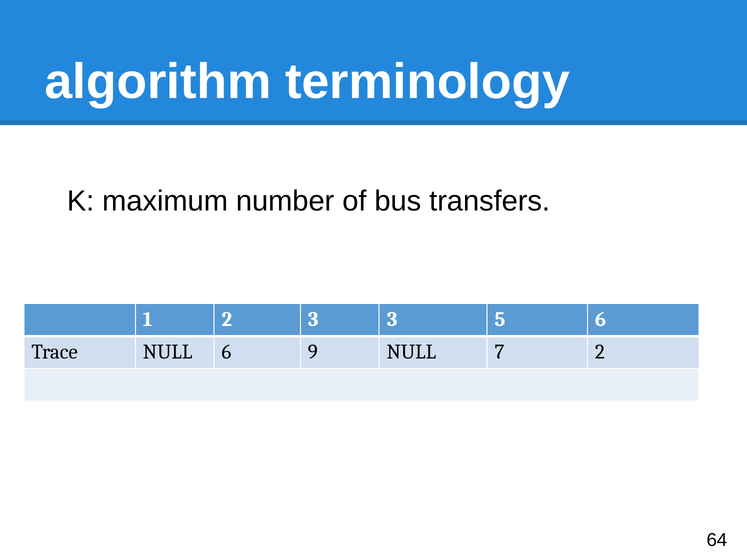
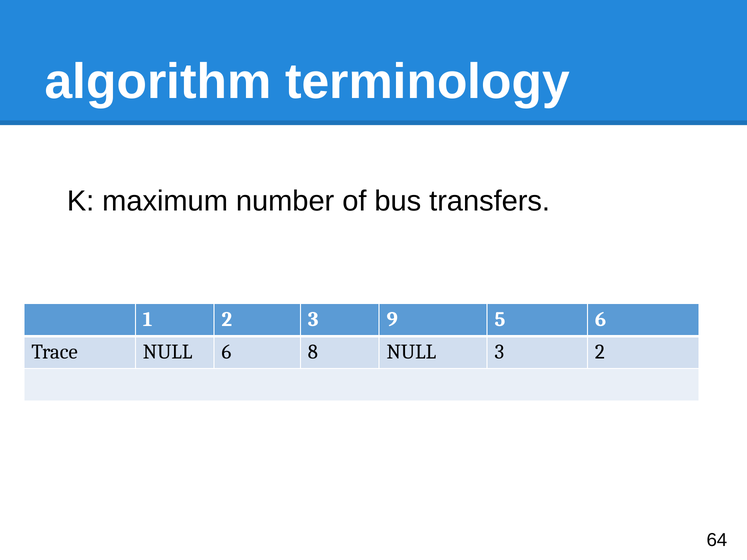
3 3: 3 -> 9
9: 9 -> 8
NULL 7: 7 -> 3
